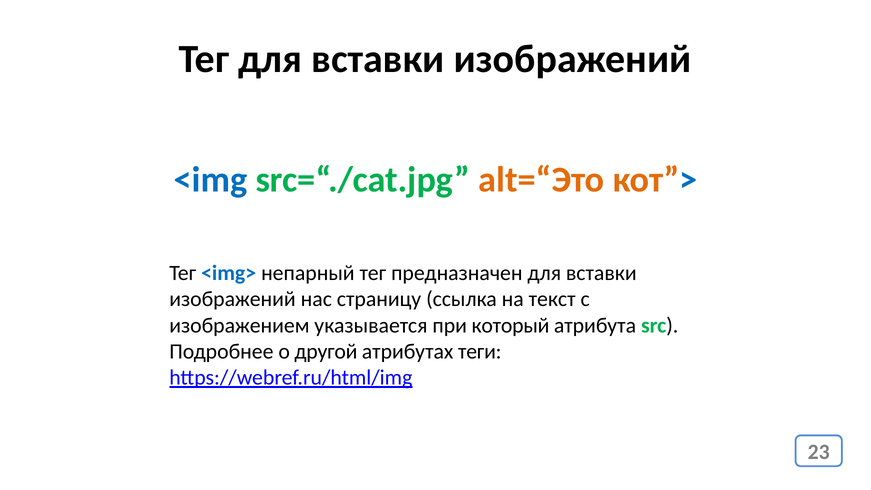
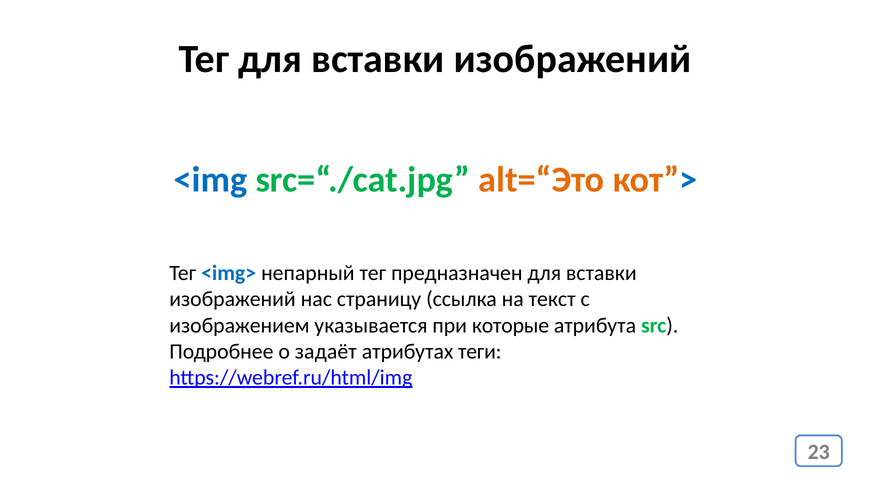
который: который -> которые
другой: другой -> задаёт
